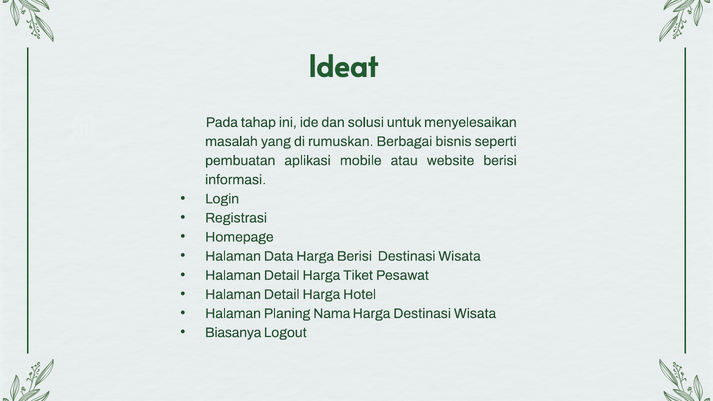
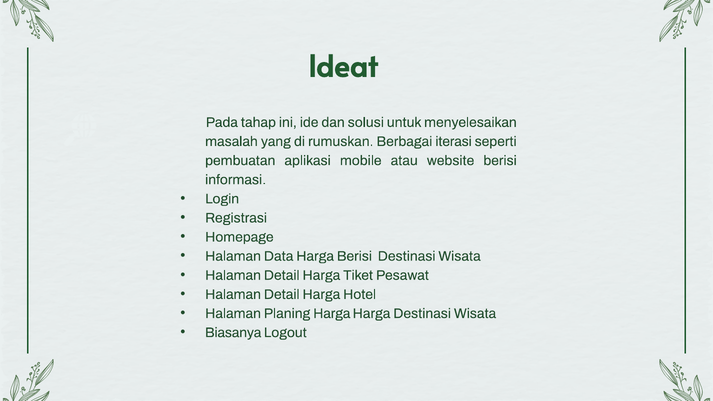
bisnis: bisnis -> iterasi
Planing Nama: Nama -> Harga
